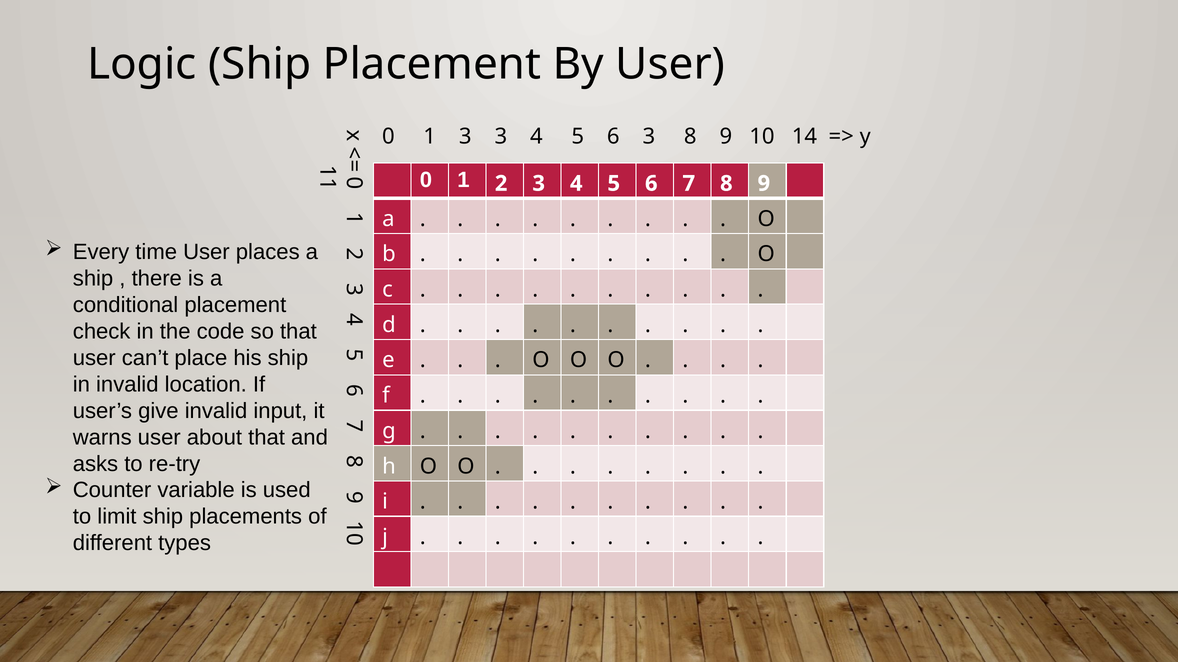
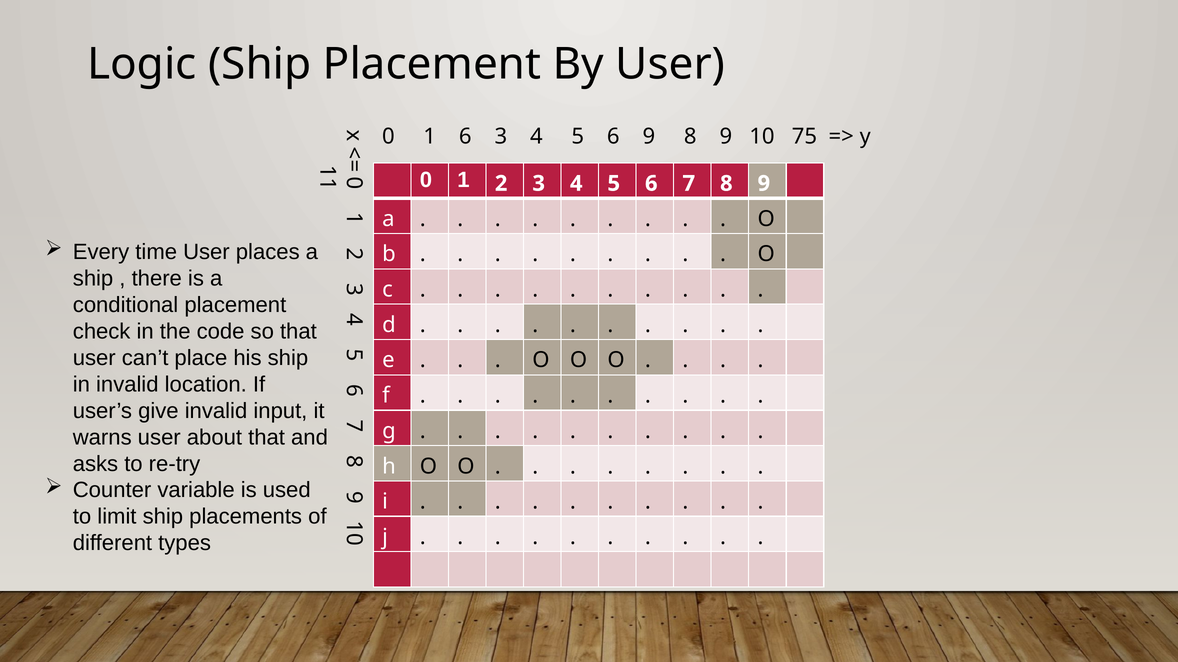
1 3: 3 -> 6
6 3: 3 -> 9
14: 14 -> 75
